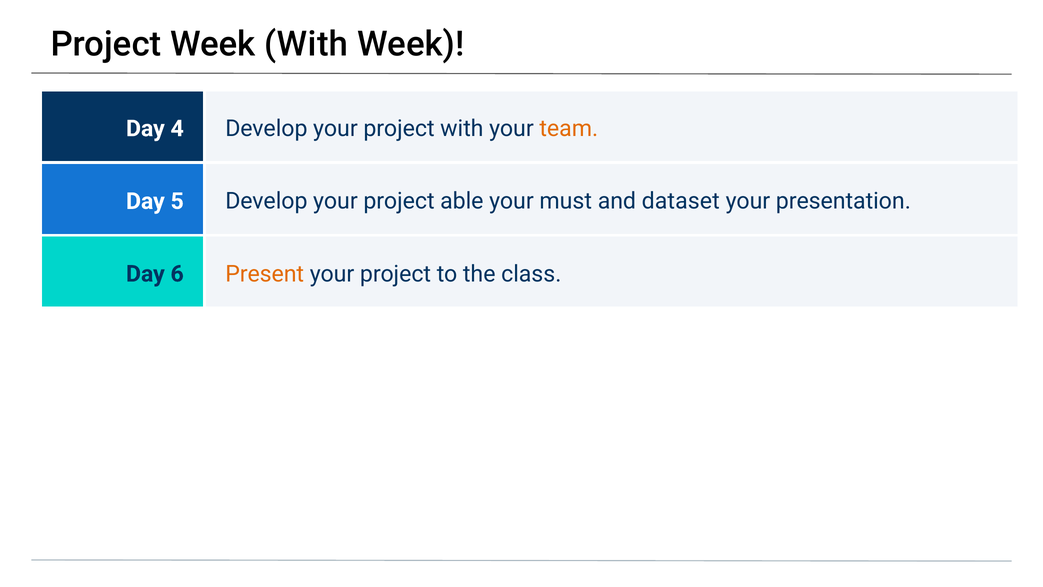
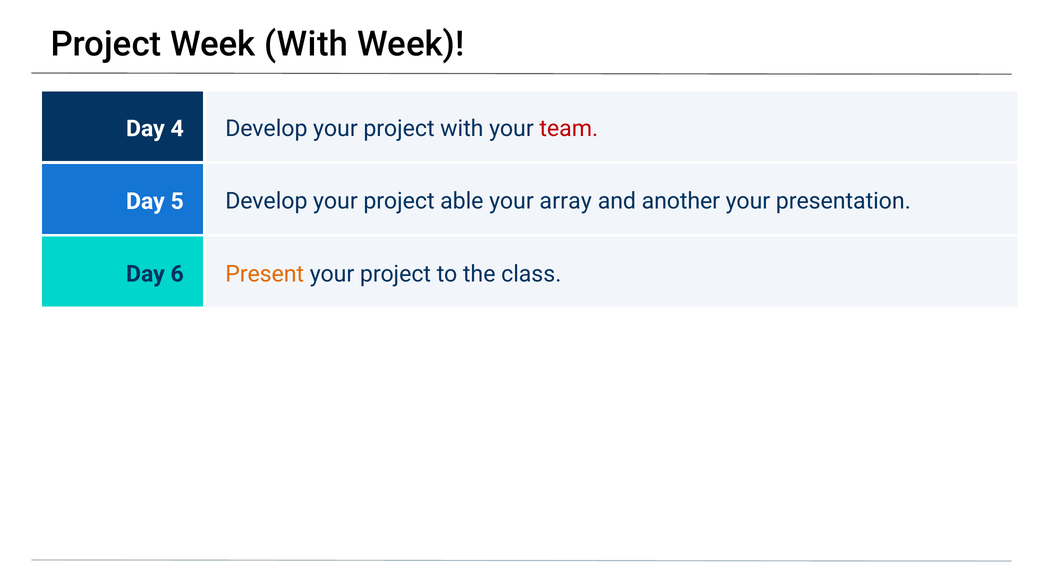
team colour: orange -> red
must: must -> array
dataset: dataset -> another
